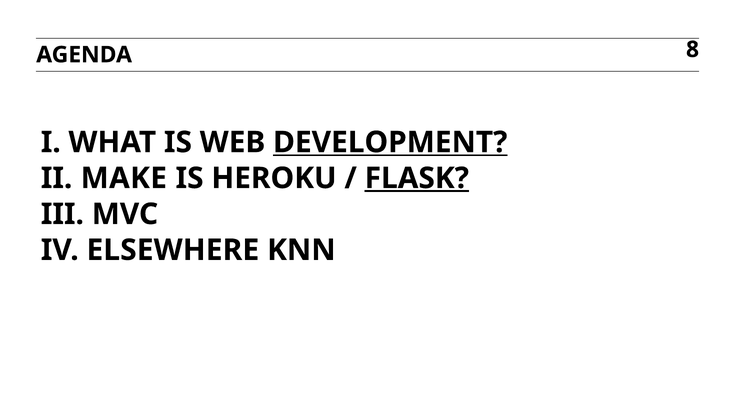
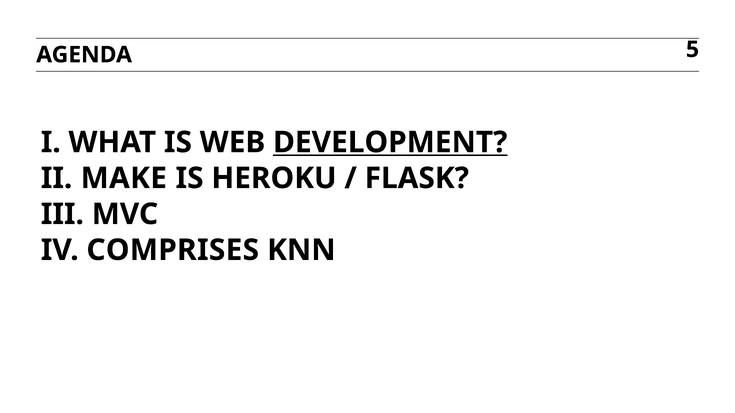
8: 8 -> 5
FLASK underline: present -> none
ELSEWHERE: ELSEWHERE -> COMPRISES
